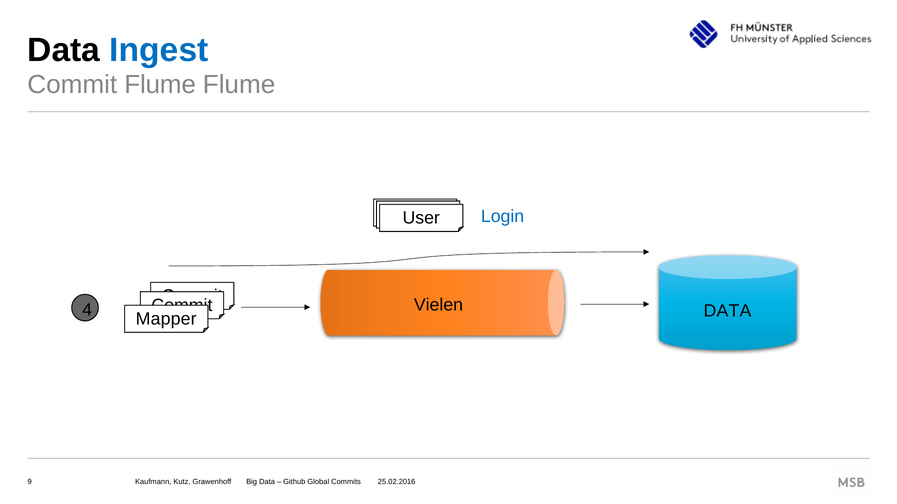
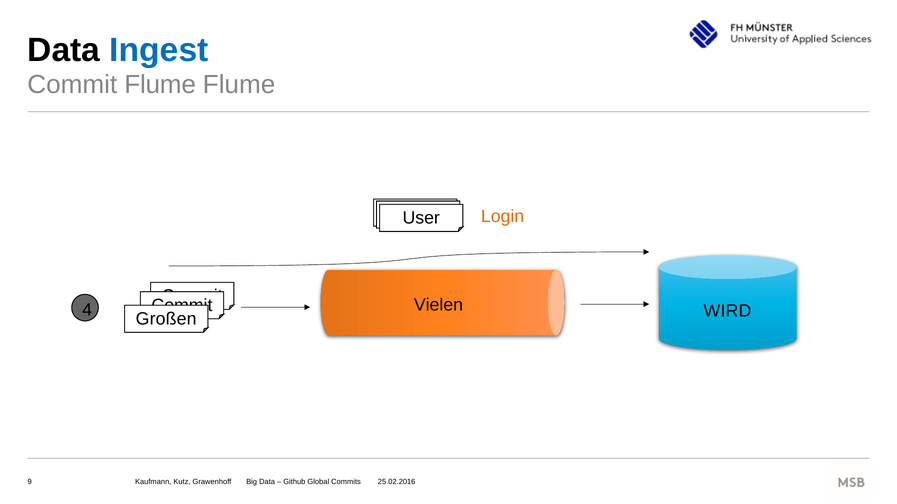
Login colour: blue -> orange
4 DATA: DATA -> WIRD
Mapper: Mapper -> Großen
